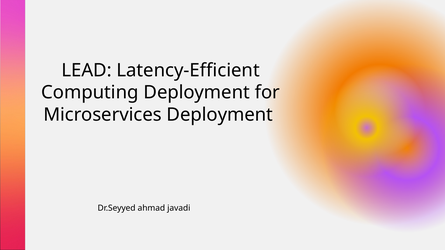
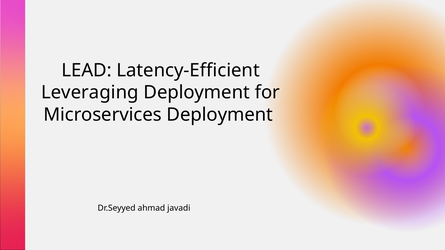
Computing: Computing -> Leveraging
